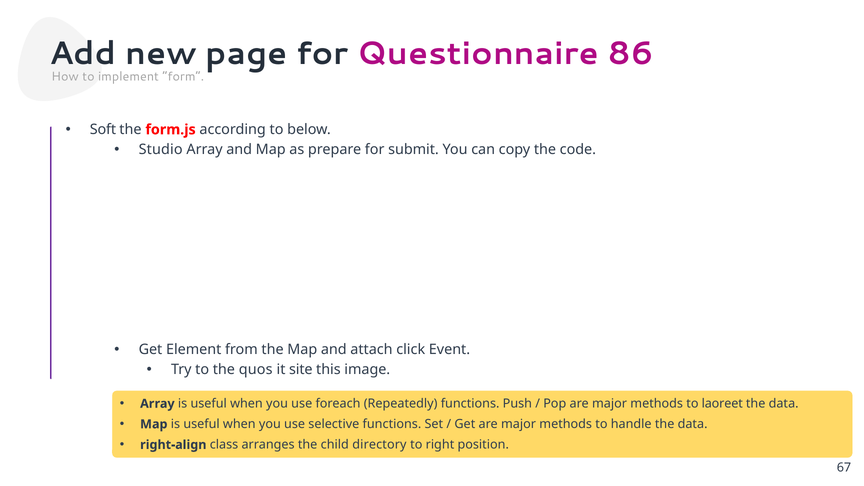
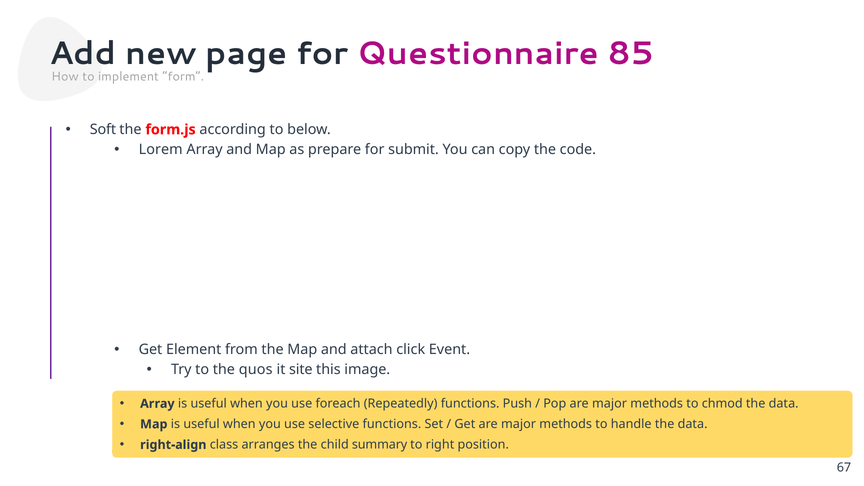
86: 86 -> 85
Studio: Studio -> Lorem
laoreet: laoreet -> chmod
directory: directory -> summary
